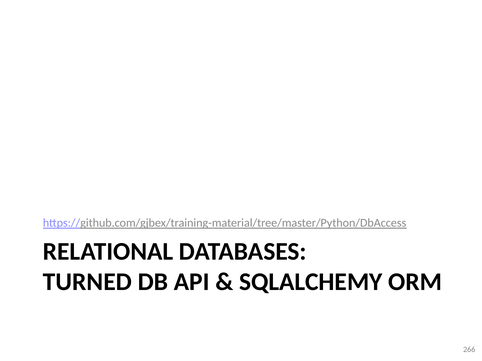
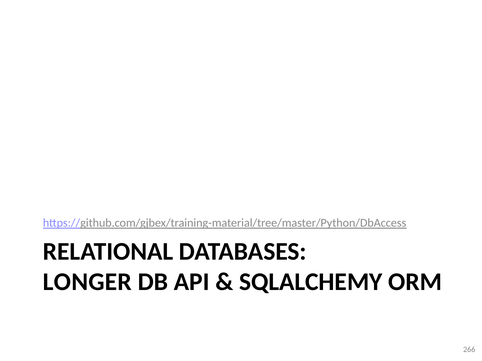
TURNED: TURNED -> LONGER
